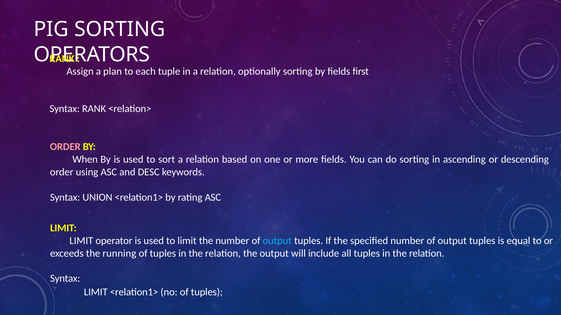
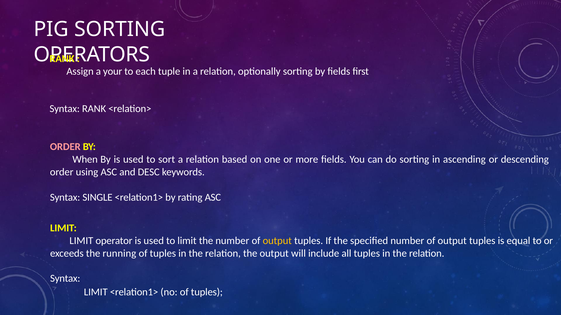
plan: plan -> your
UNION: UNION -> SINGLE
output at (277, 241) colour: light blue -> yellow
